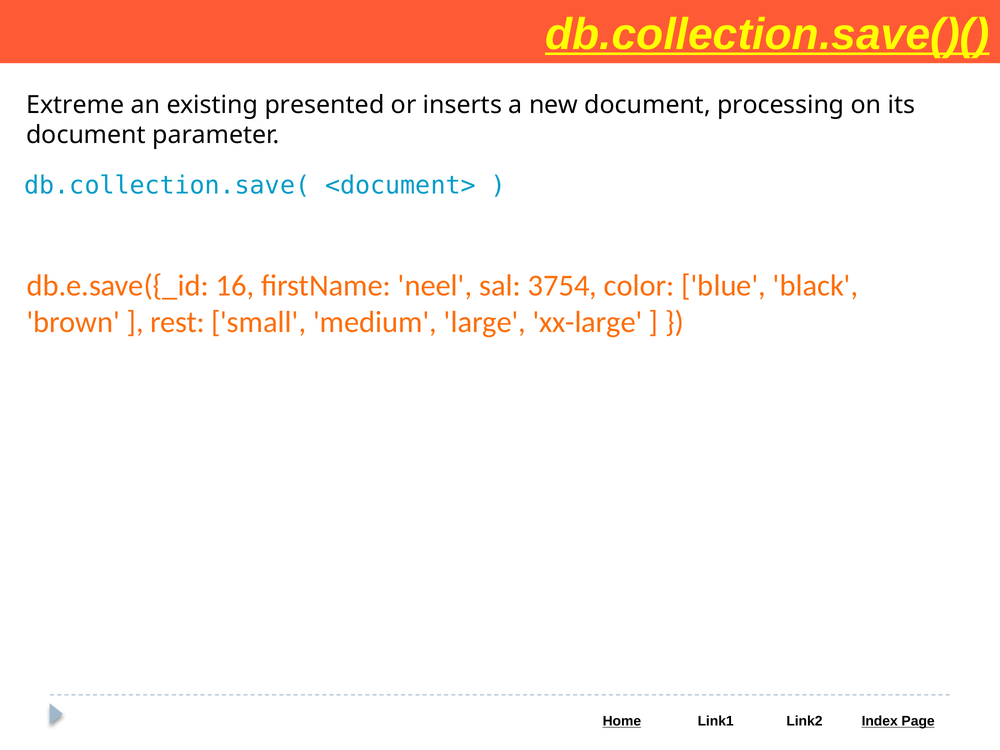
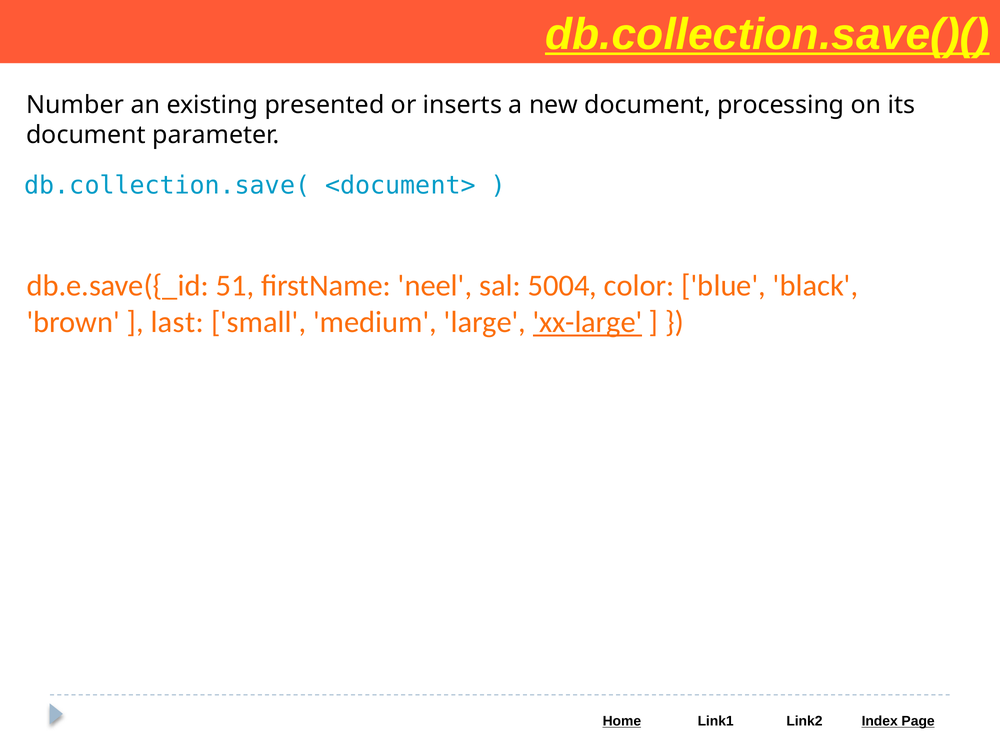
Extreme: Extreme -> Number
16: 16 -> 51
3754: 3754 -> 5004
rest: rest -> last
xx-large underline: none -> present
